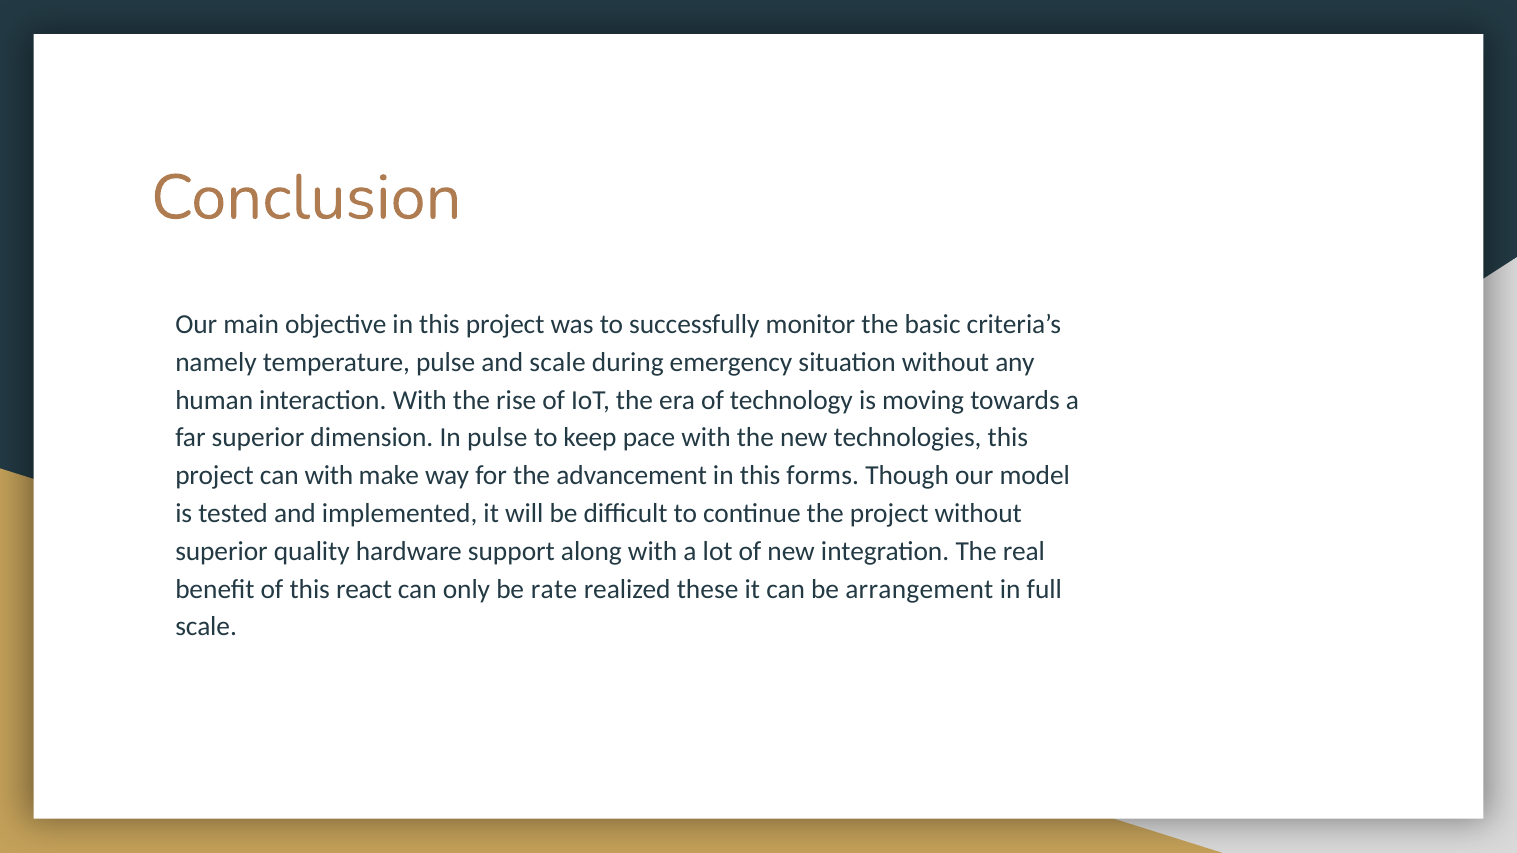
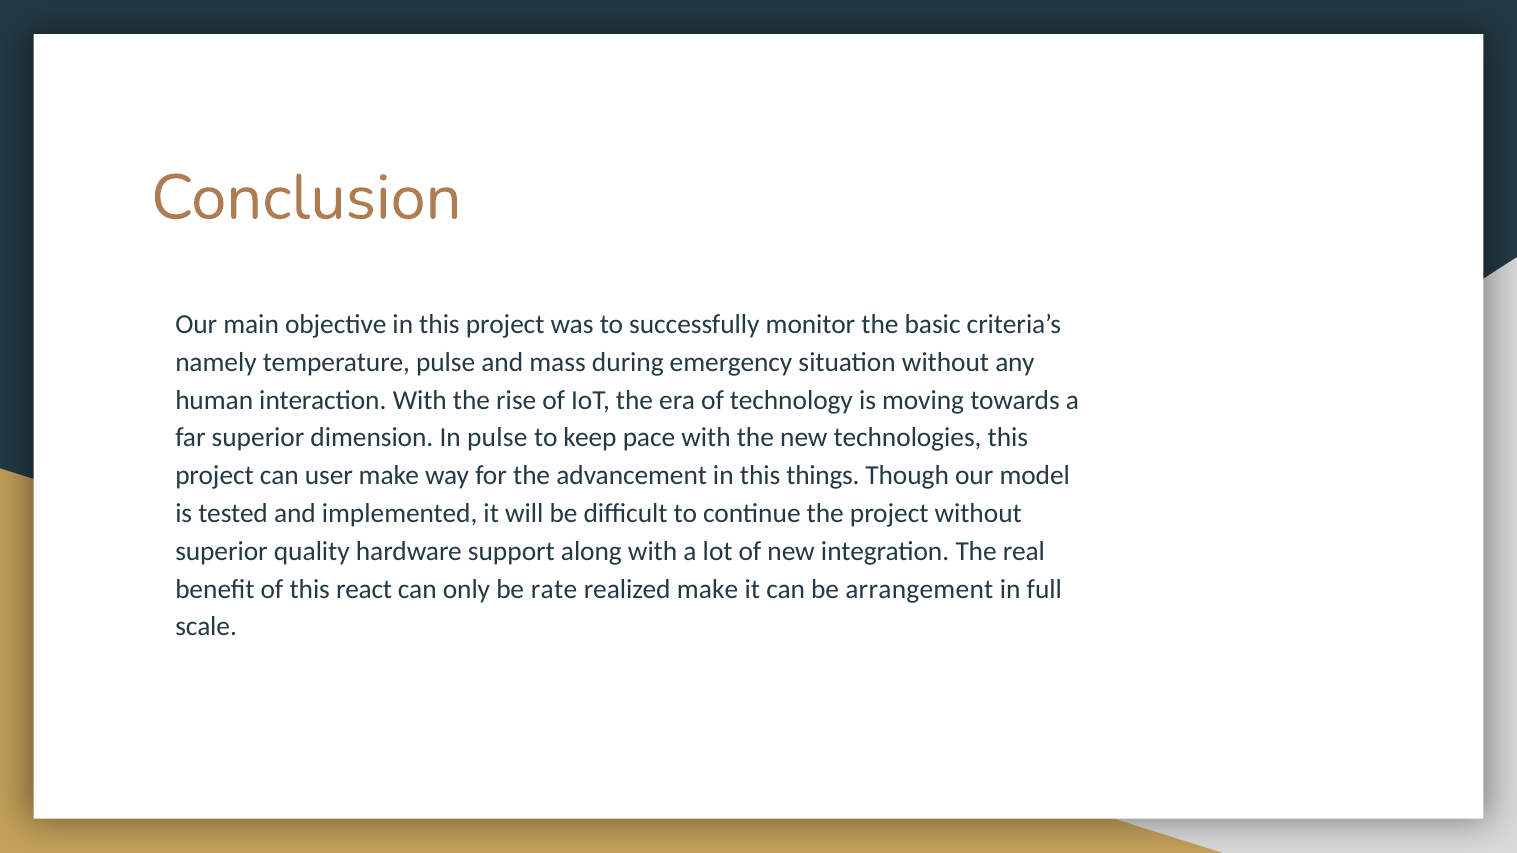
and scale: scale -> mass
can with: with -> user
forms: forms -> things
realized these: these -> make
